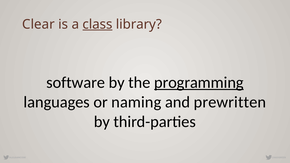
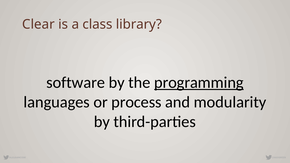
class underline: present -> none
naming: naming -> process
prewritten: prewritten -> modularity
